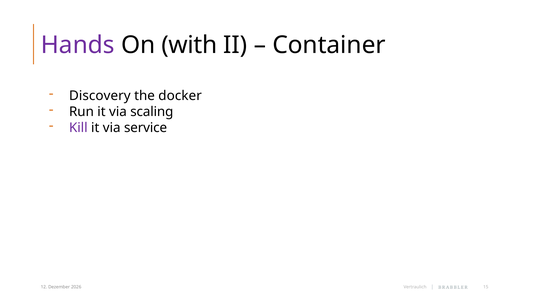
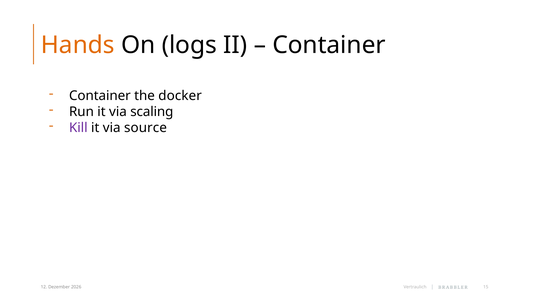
Hands colour: purple -> orange
with: with -> logs
Discovery at (100, 96): Discovery -> Container
service: service -> source
